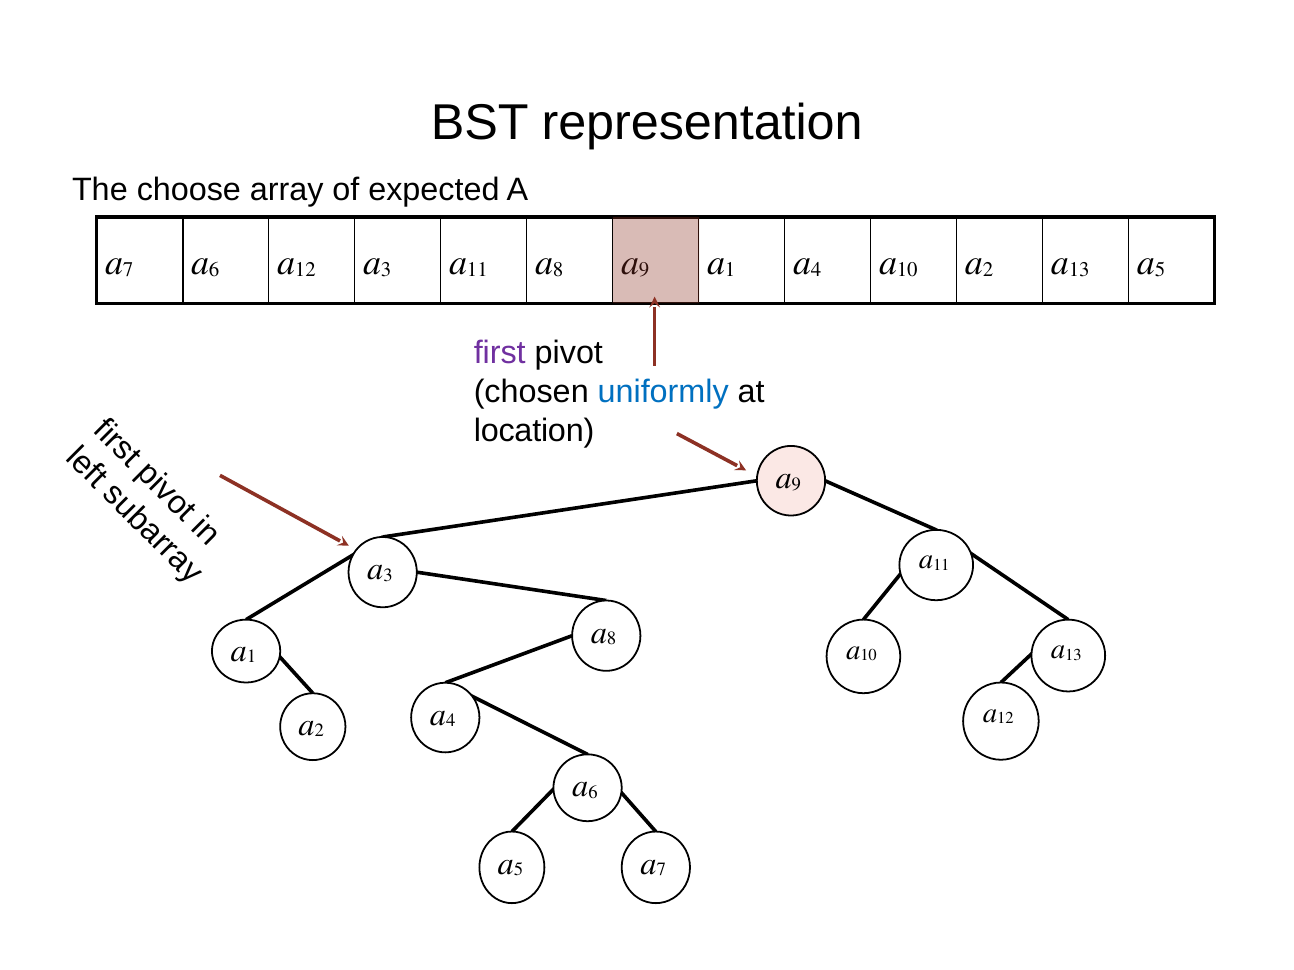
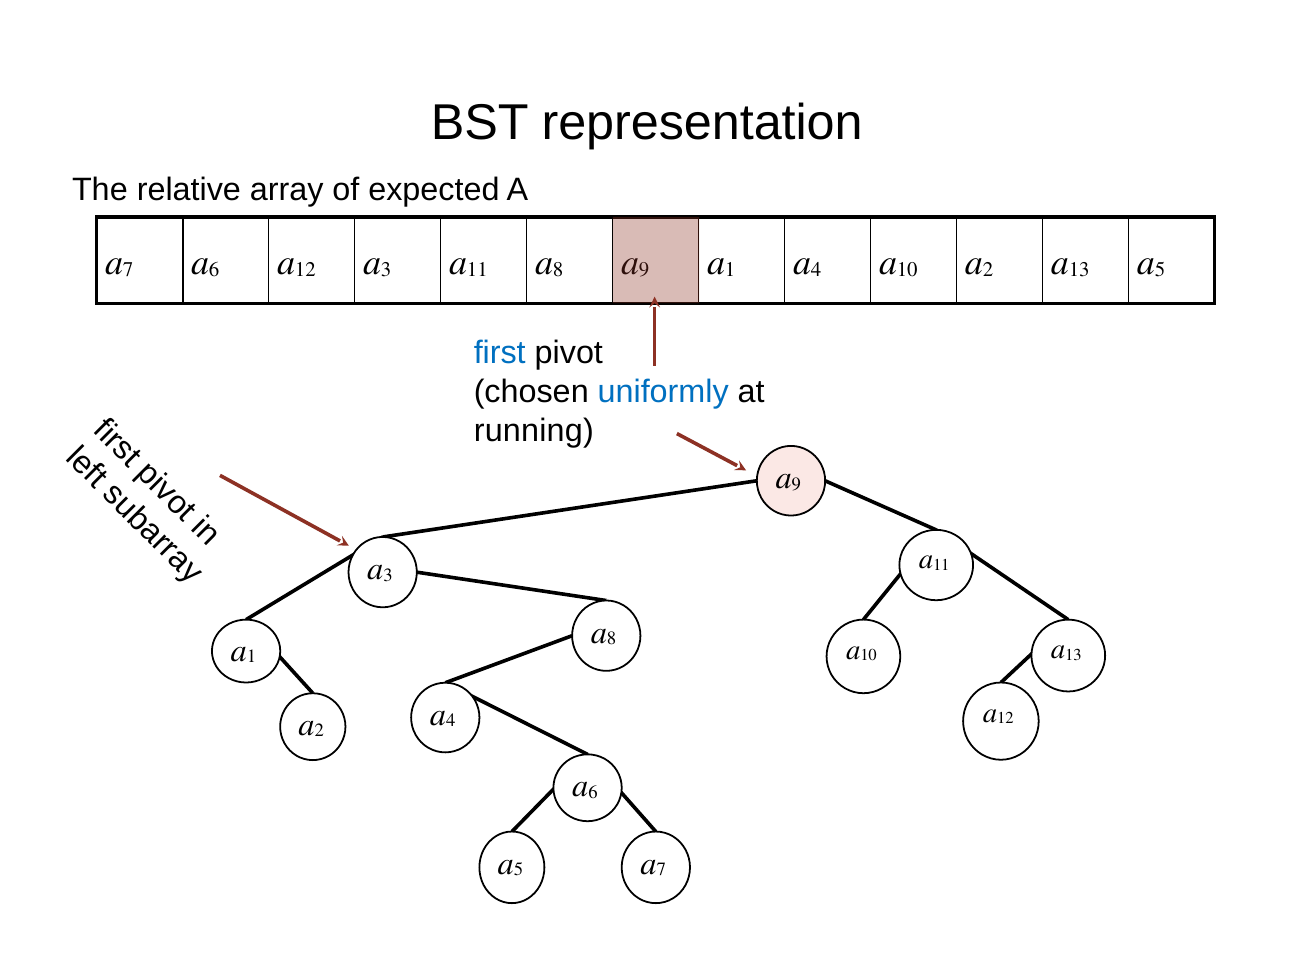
choose: choose -> relative
first colour: purple -> blue
location: location -> running
